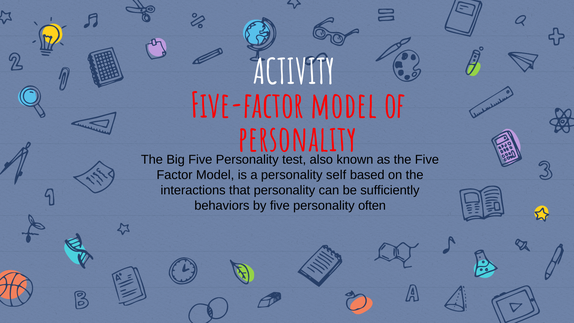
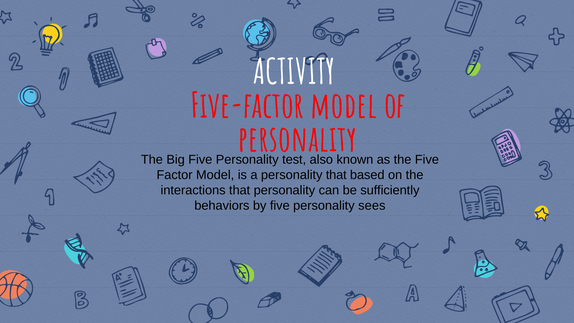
personality self: self -> that
often: often -> sees
